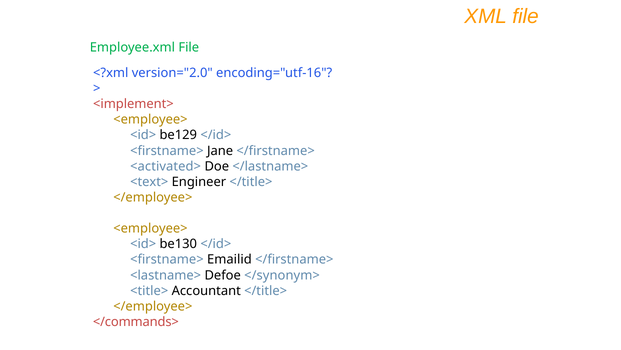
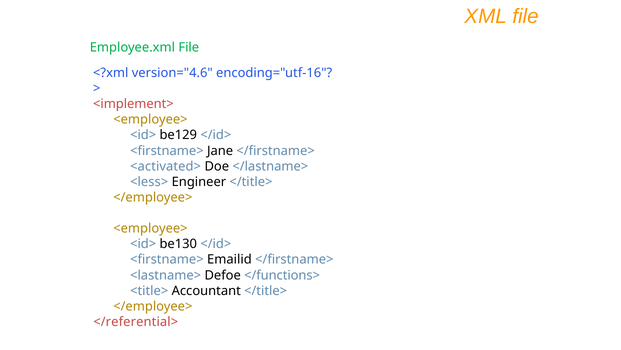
version="2.0: version="2.0 -> version="4.6
<text>: <text> -> <less>
</synonym>: </synonym> -> </functions>
</commands>: </commands> -> </referential>
